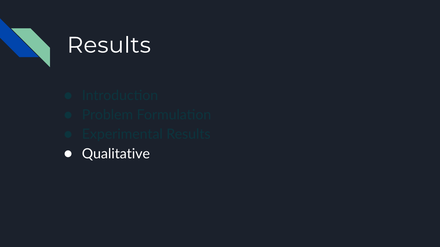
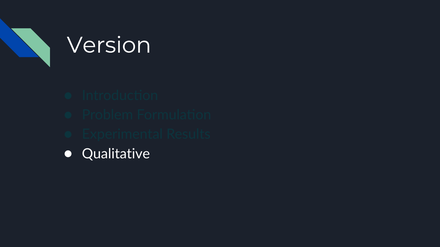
Results at (109, 45): Results -> Version
